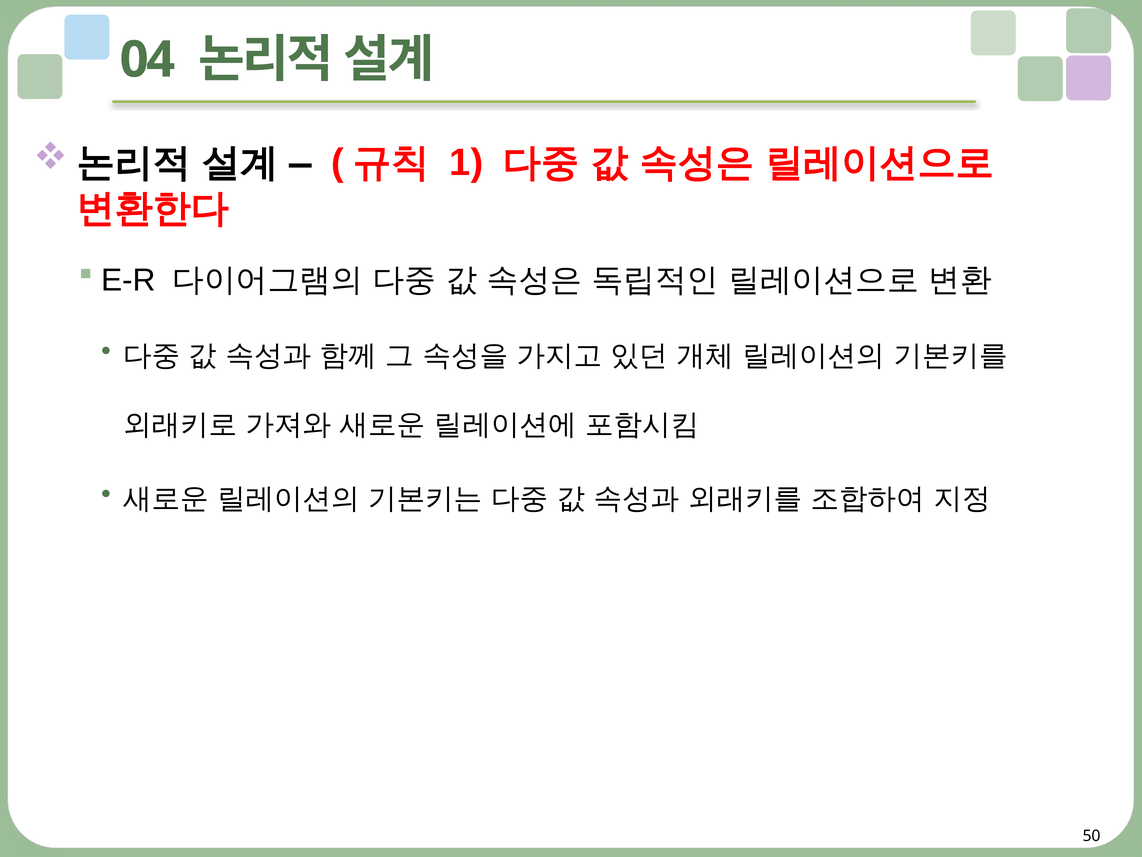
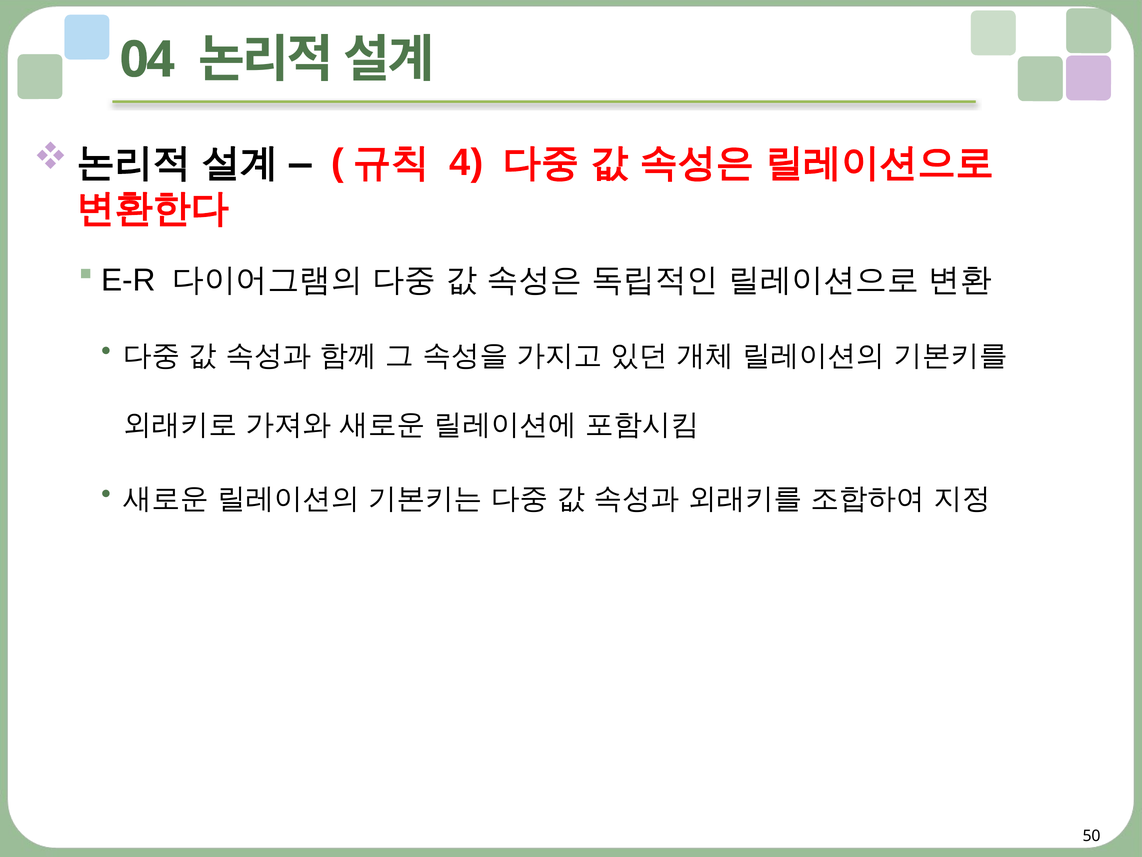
1: 1 -> 4
